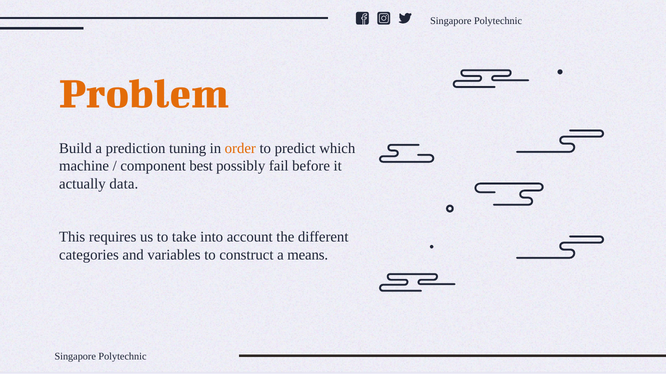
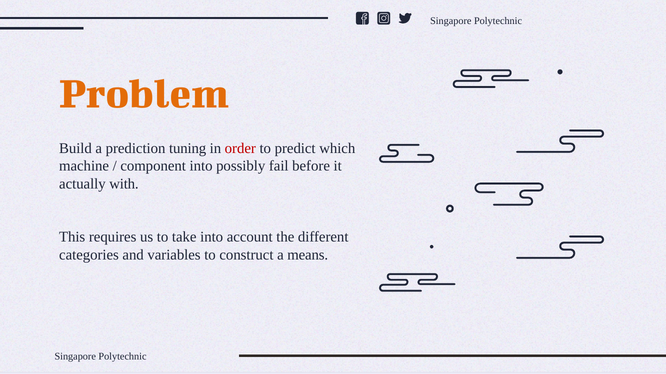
order colour: orange -> red
component best: best -> into
data: data -> with
